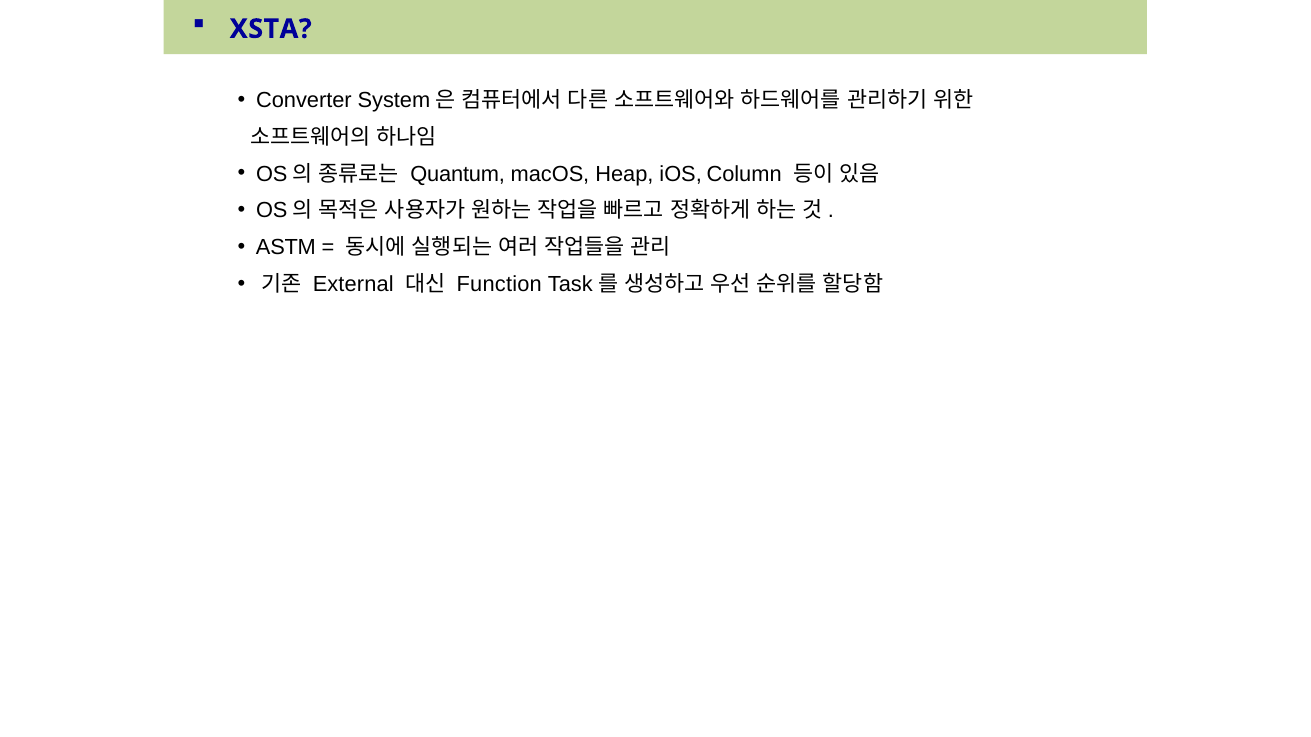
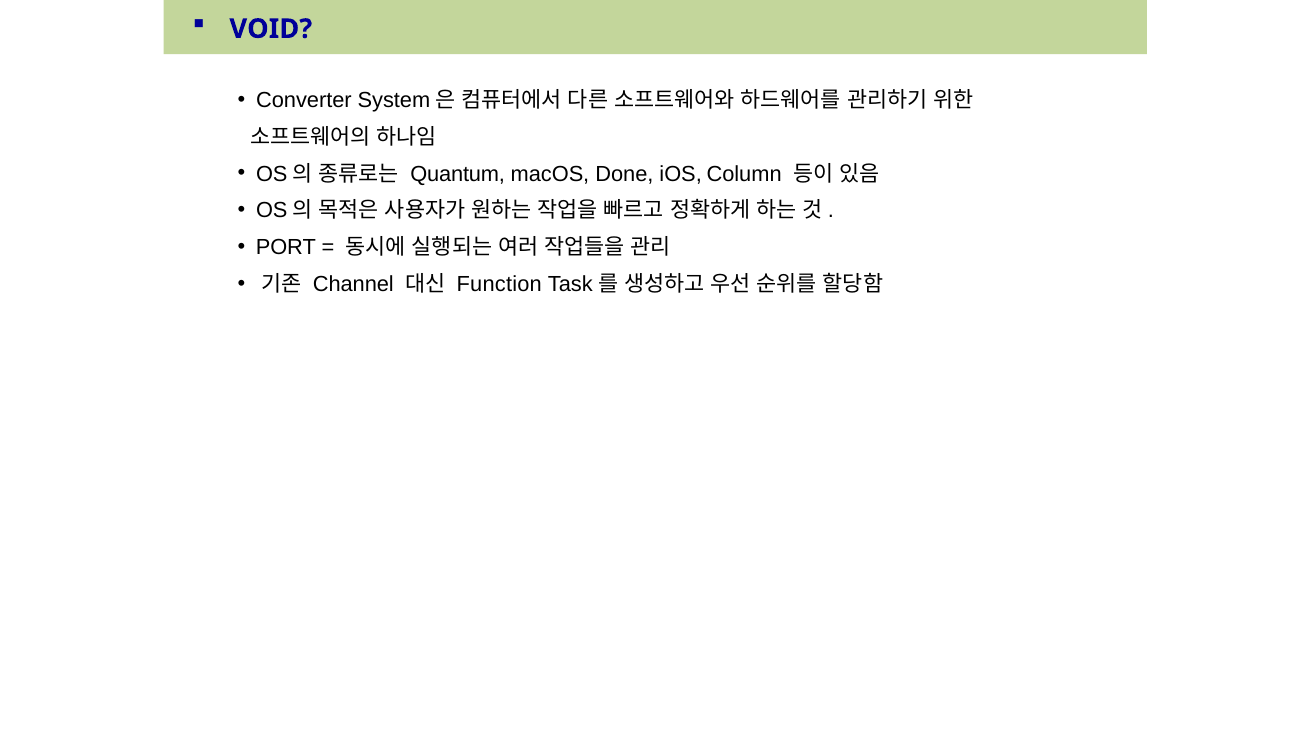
XSTA: XSTA -> VOID
Heap: Heap -> Done
ASTM: ASTM -> PORT
External: External -> Channel
